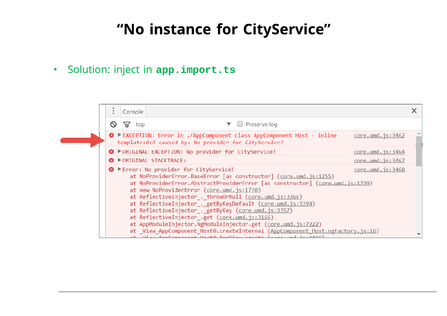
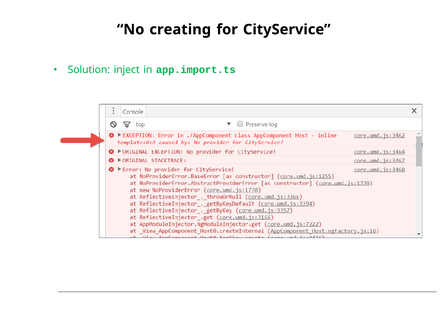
instance: instance -> creating
